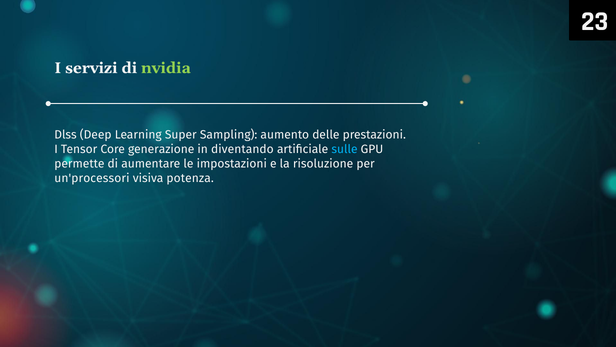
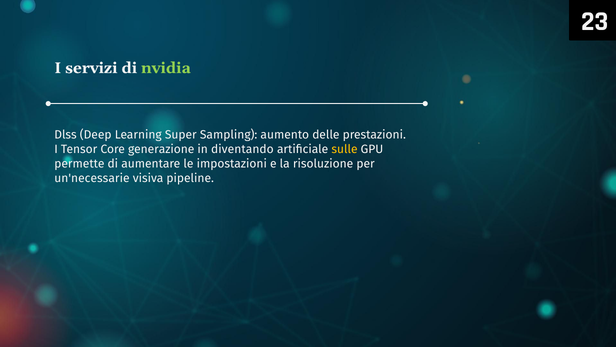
sulle colour: light blue -> yellow
un'processori: un'processori -> un'necessarie
potenza: potenza -> pipeline
